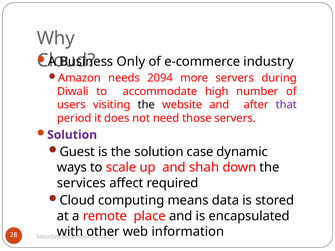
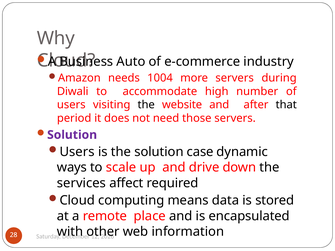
Only: Only -> Auto
2094: 2094 -> 1004
that colour: purple -> black
Guest at (77, 152): Guest -> Users
shah: shah -> drive
